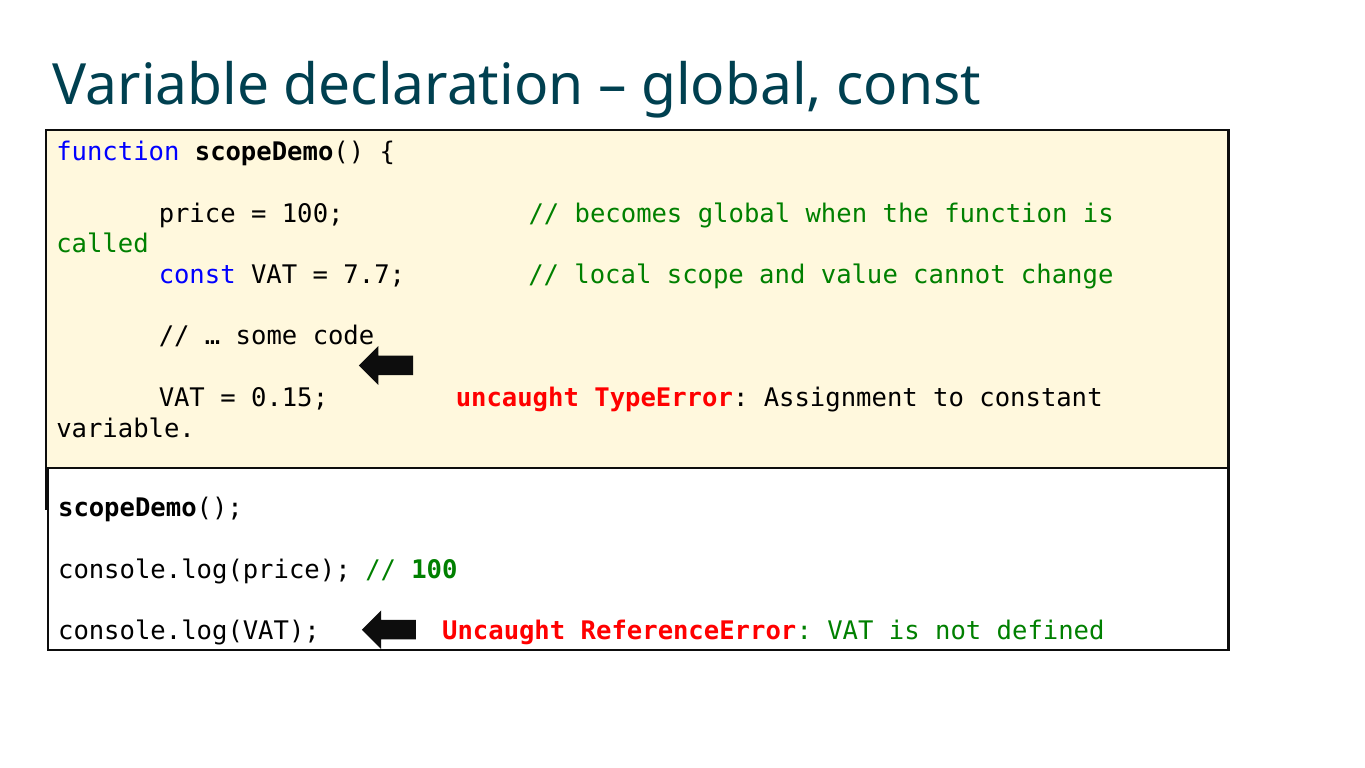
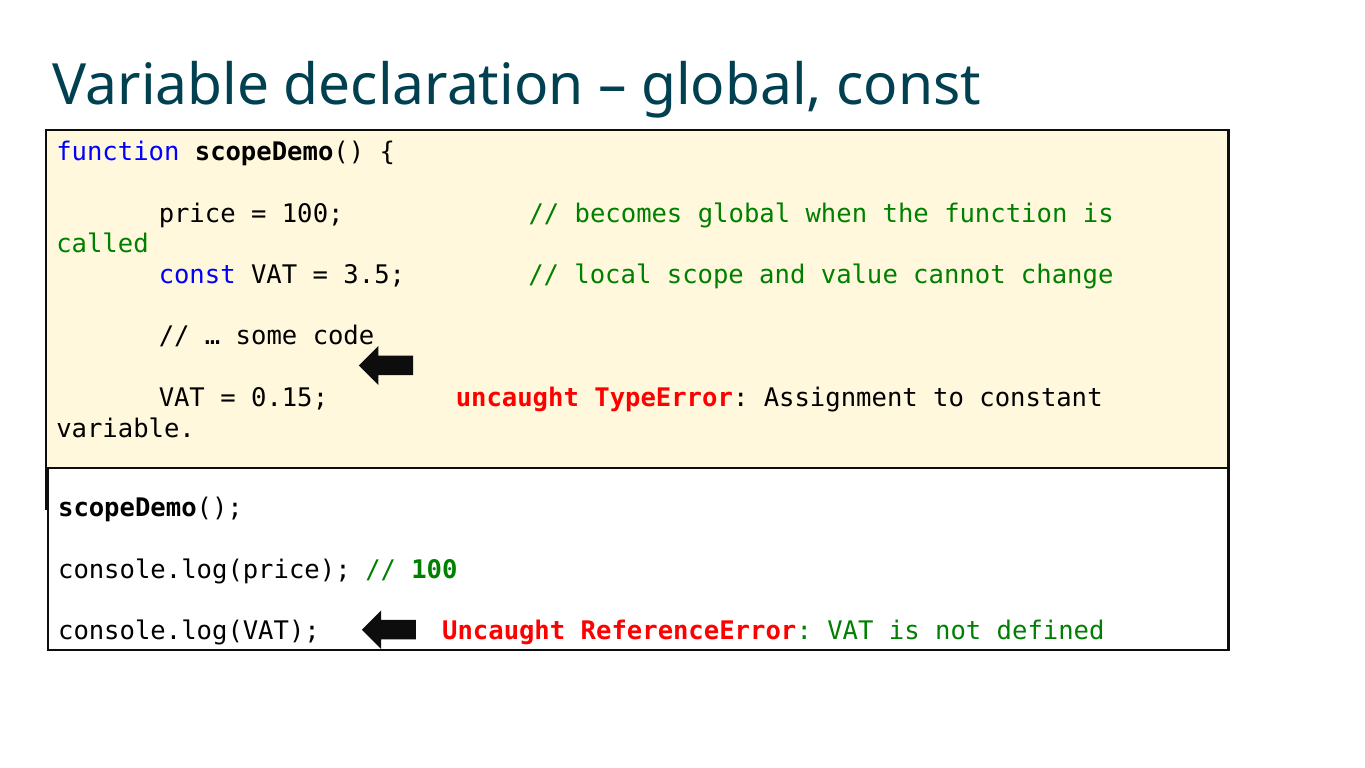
7.7: 7.7 -> 3.5
